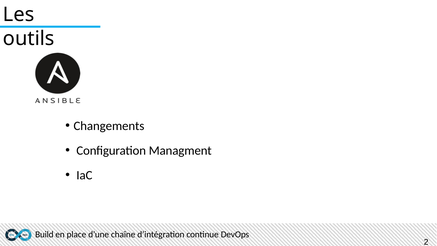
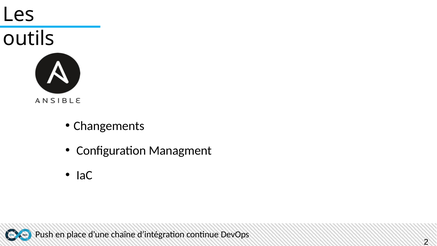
Build: Build -> Push
